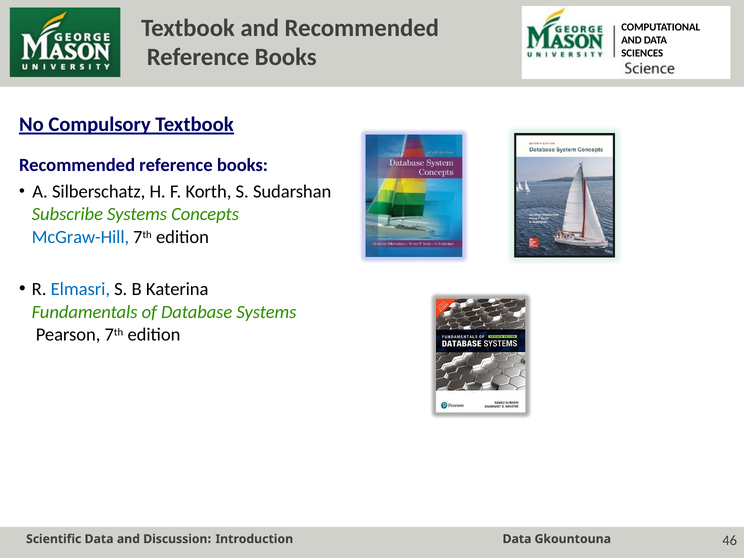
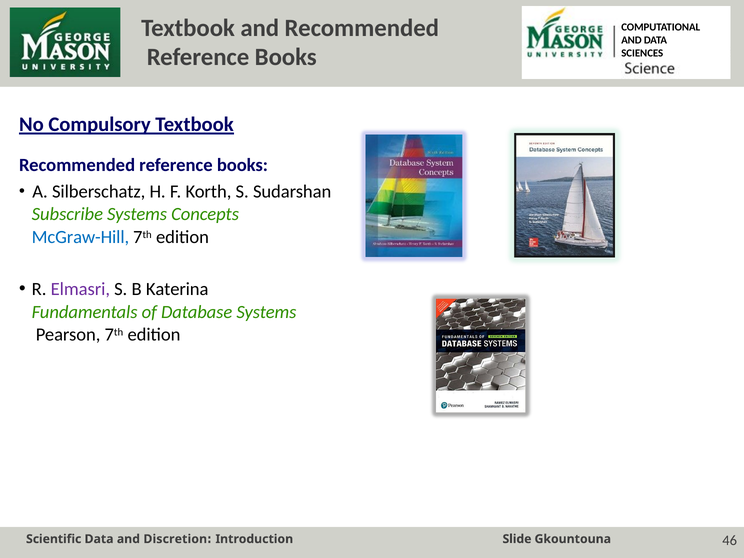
Elmasri colour: blue -> purple
Discussion: Discussion -> Discretion
Introduction Data: Data -> Slide
